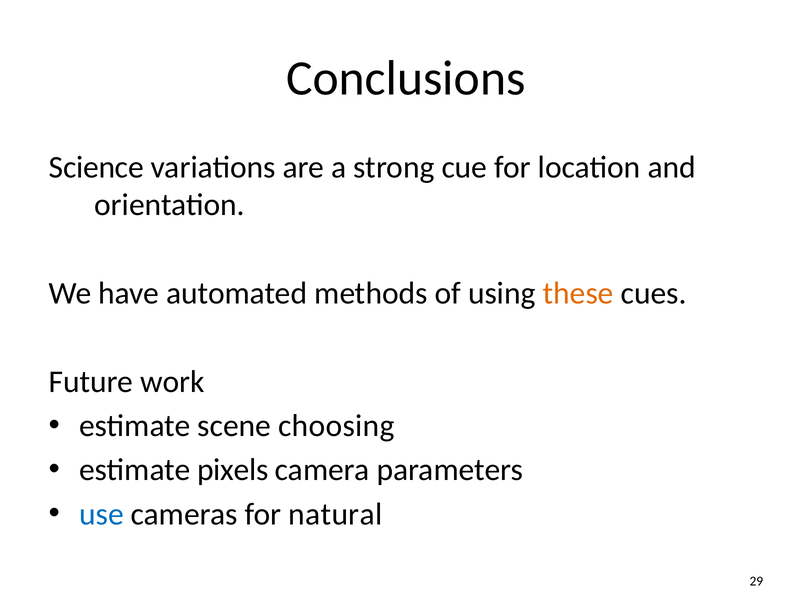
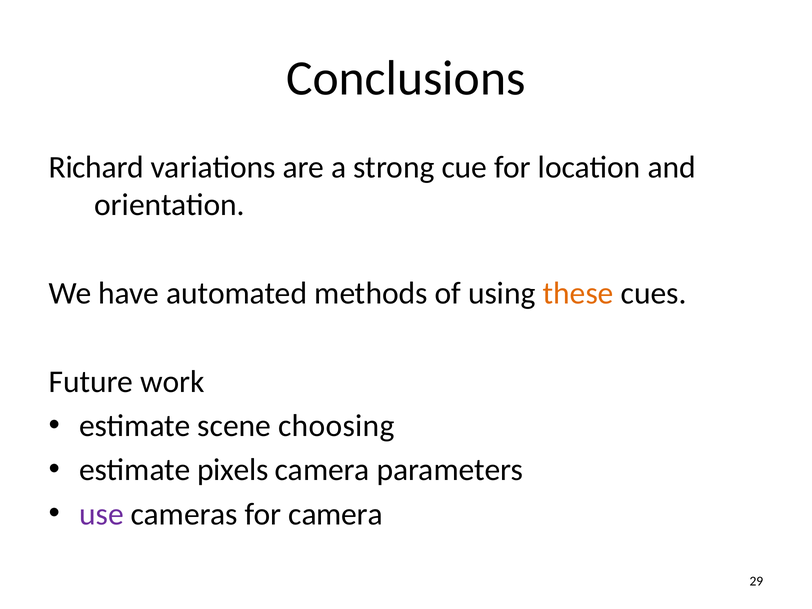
Science: Science -> Richard
use colour: blue -> purple
for natural: natural -> camera
